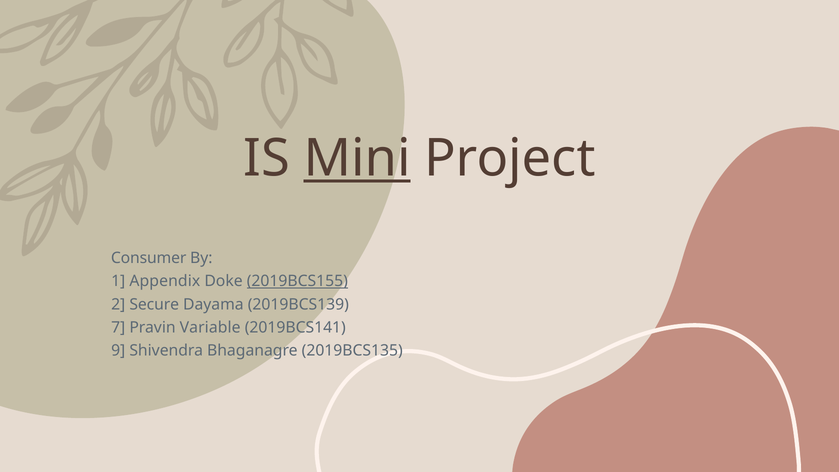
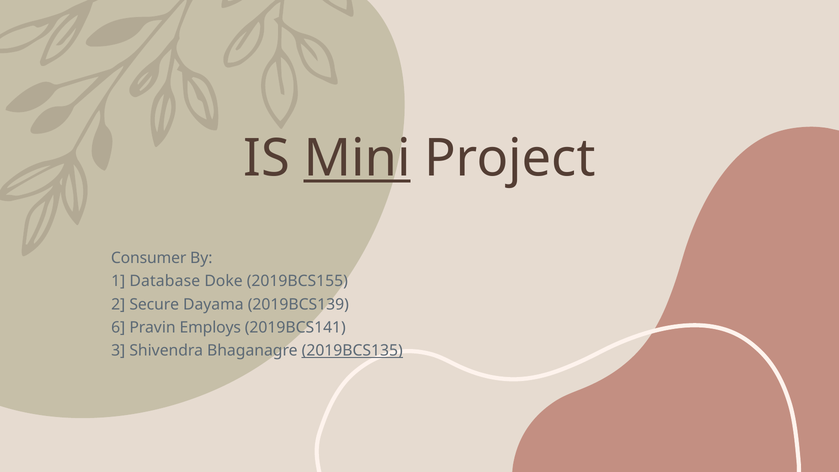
Appendix: Appendix -> Database
2019BCS155 underline: present -> none
7: 7 -> 6
Variable: Variable -> Employs
9: 9 -> 3
2019BCS135 underline: none -> present
